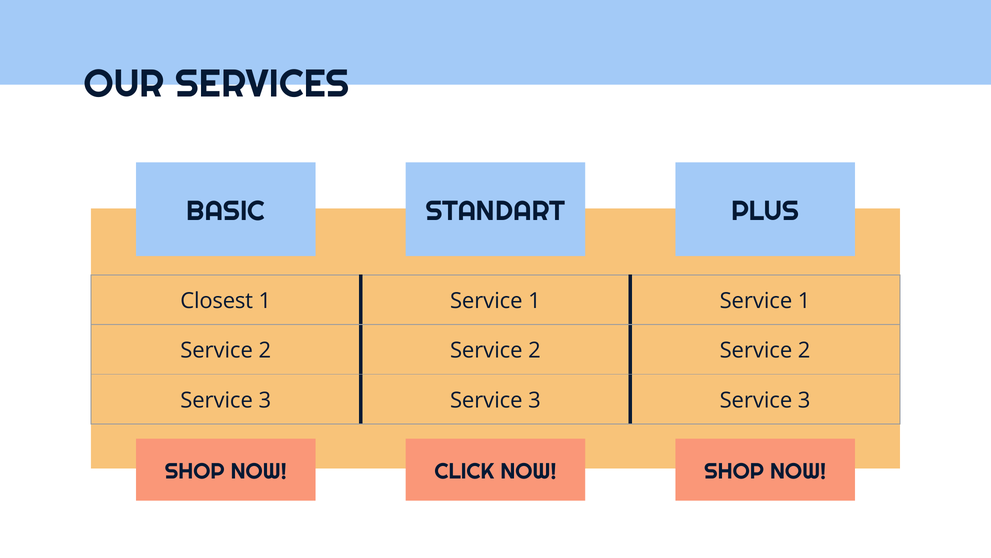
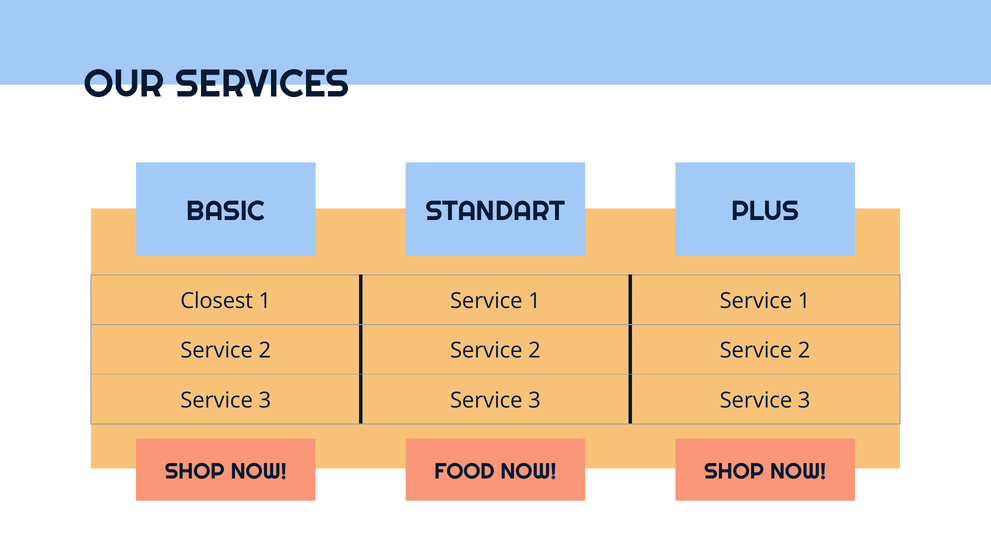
CLICK: CLICK -> FOOD
